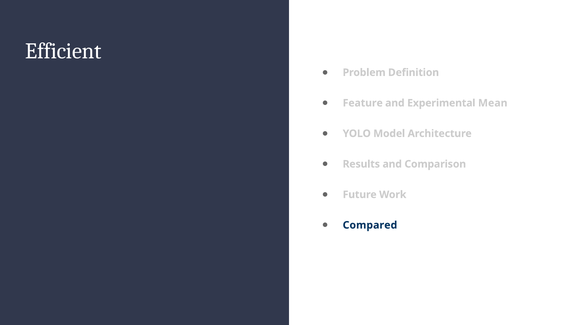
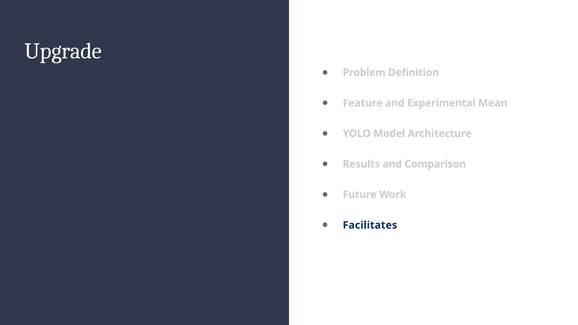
Efficient: Efficient -> Upgrade
Compared: Compared -> Facilitates
